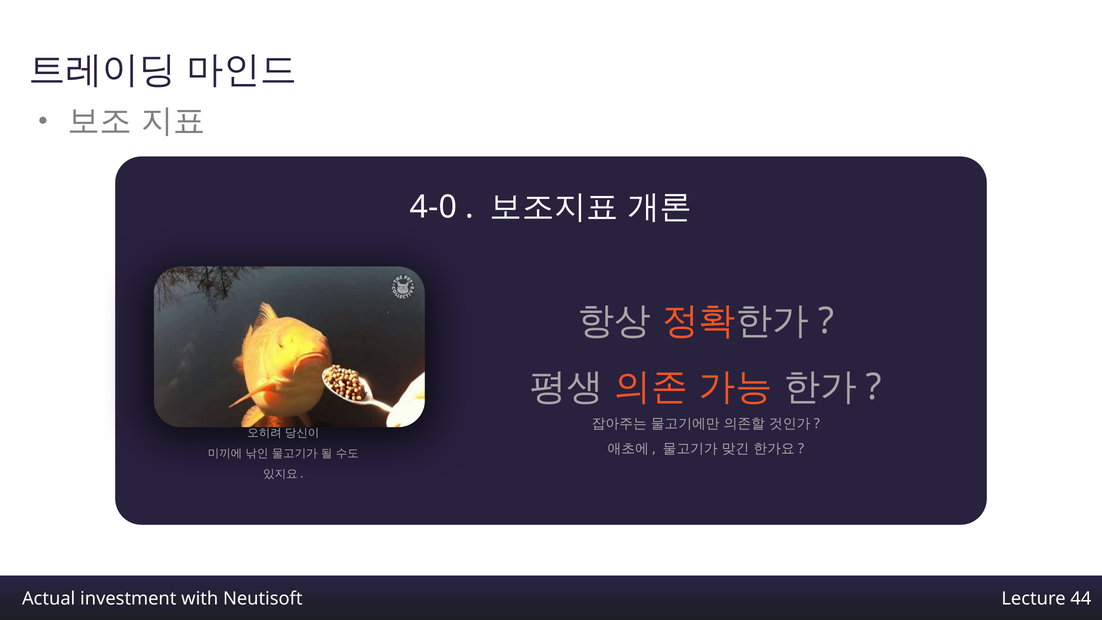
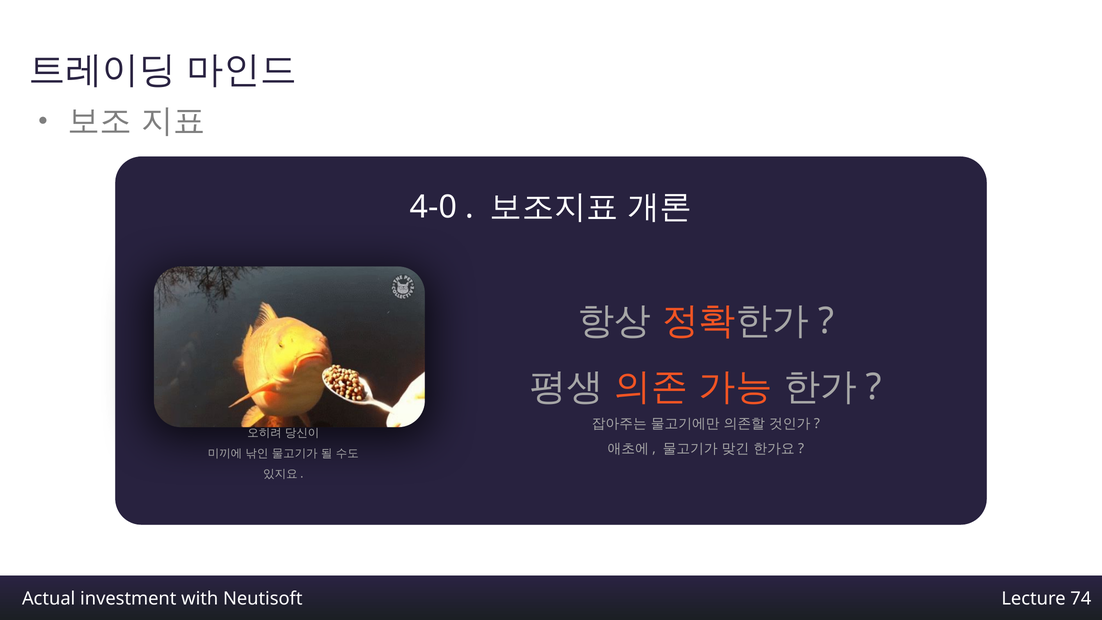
44: 44 -> 74
